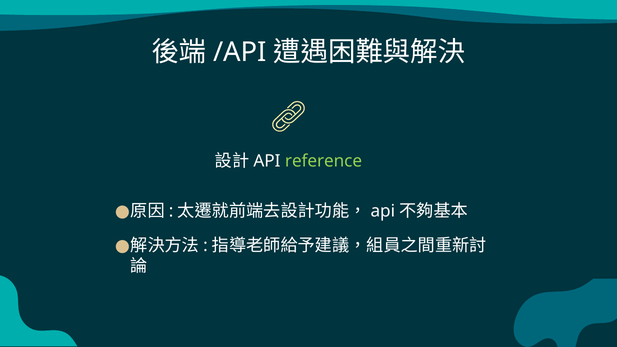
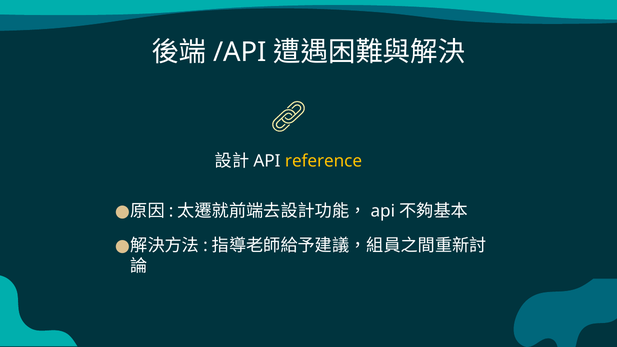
reference colour: light green -> yellow
